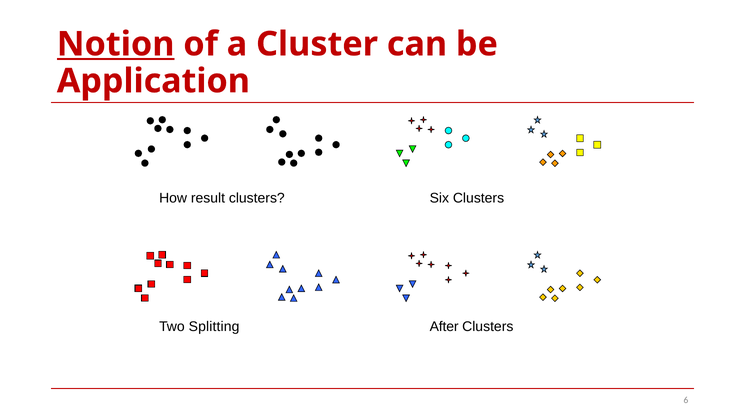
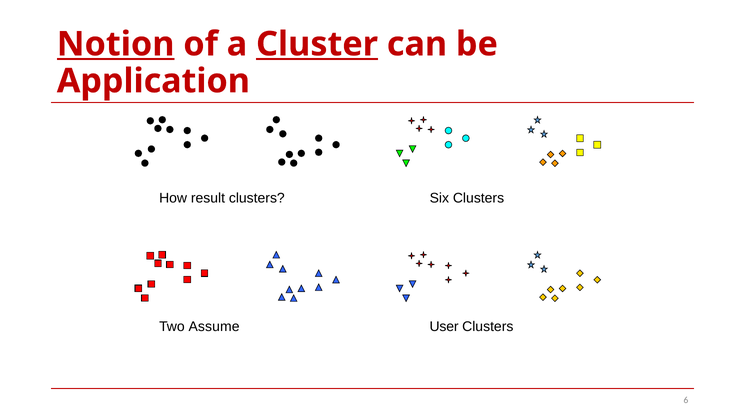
Cluster underline: none -> present
Splitting: Splitting -> Assume
After: After -> User
